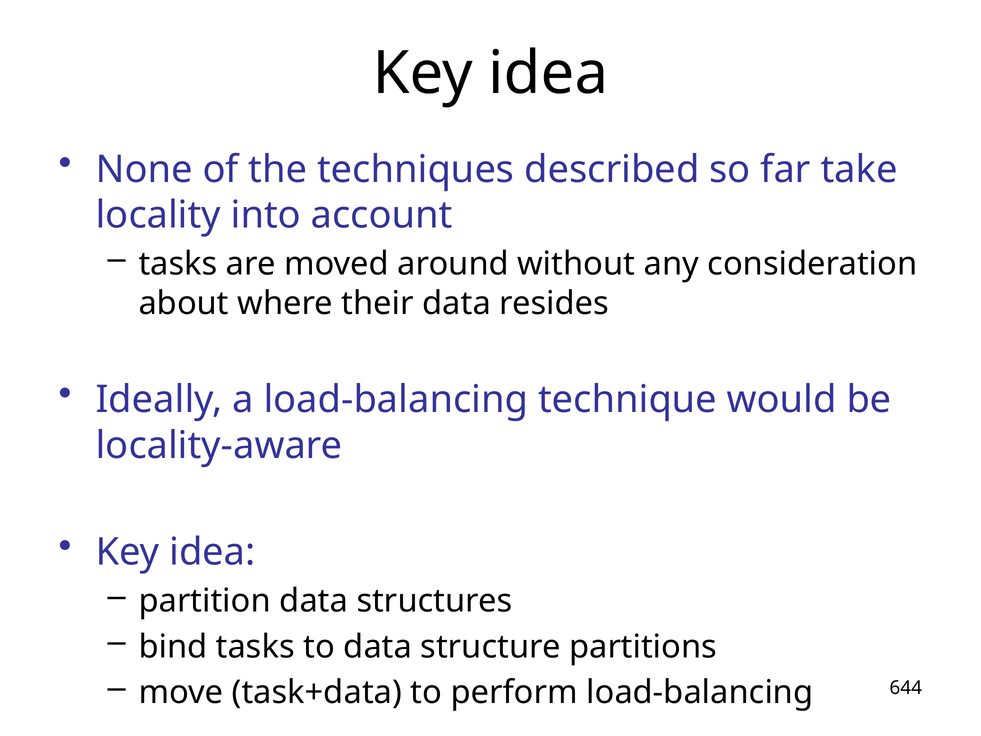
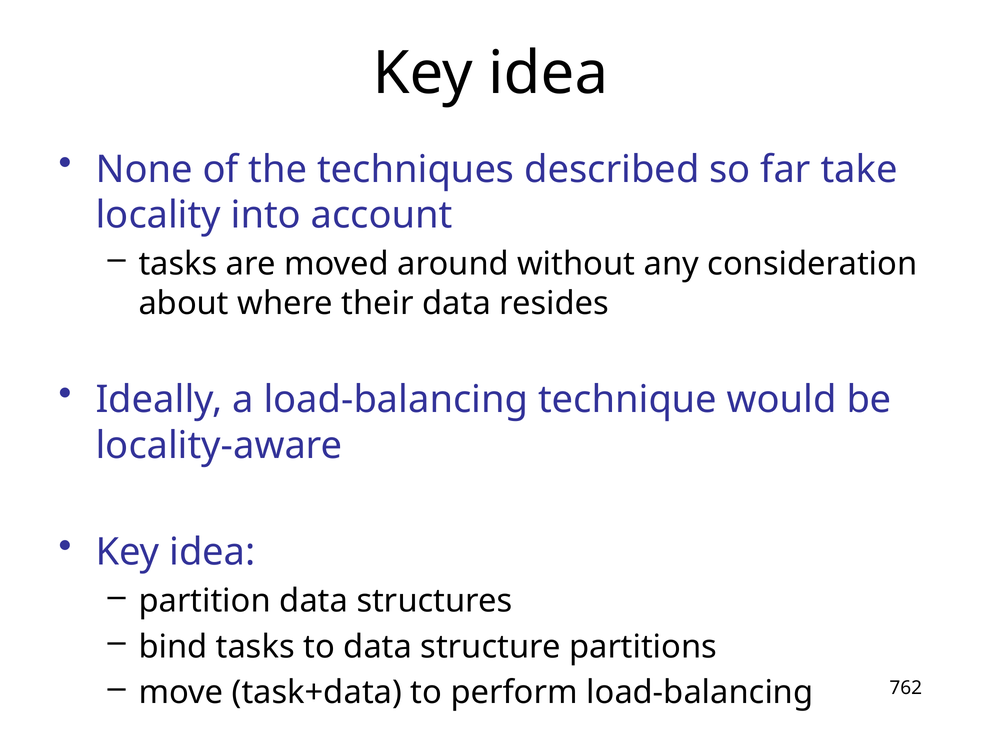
644: 644 -> 762
